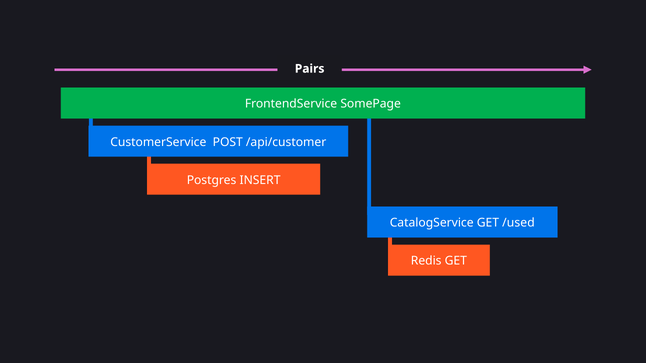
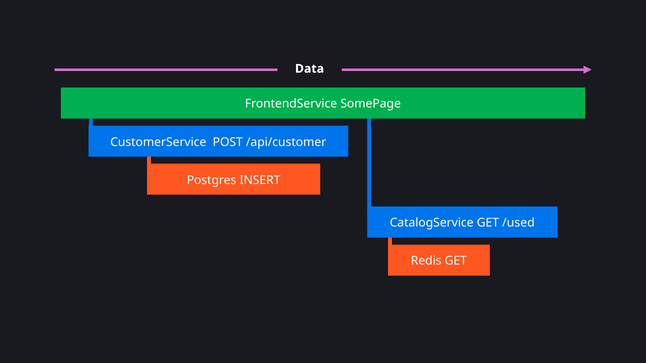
Pairs: Pairs -> Data
